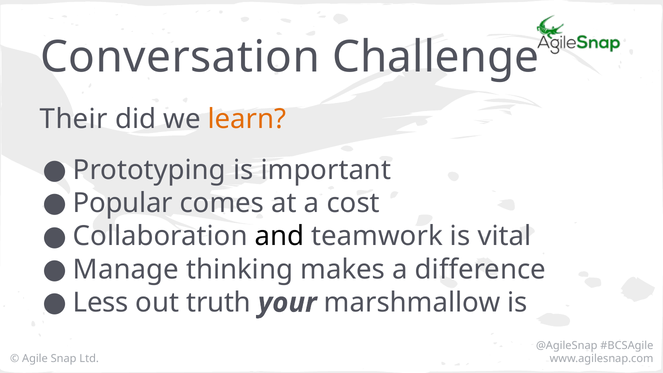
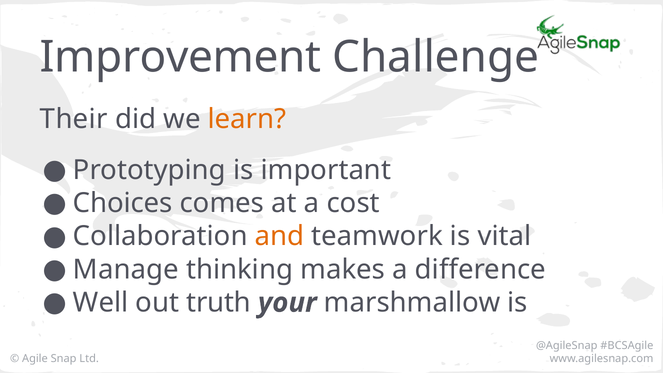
Conversation: Conversation -> Improvement
Popular: Popular -> Choices
and colour: black -> orange
Less: Less -> Well
